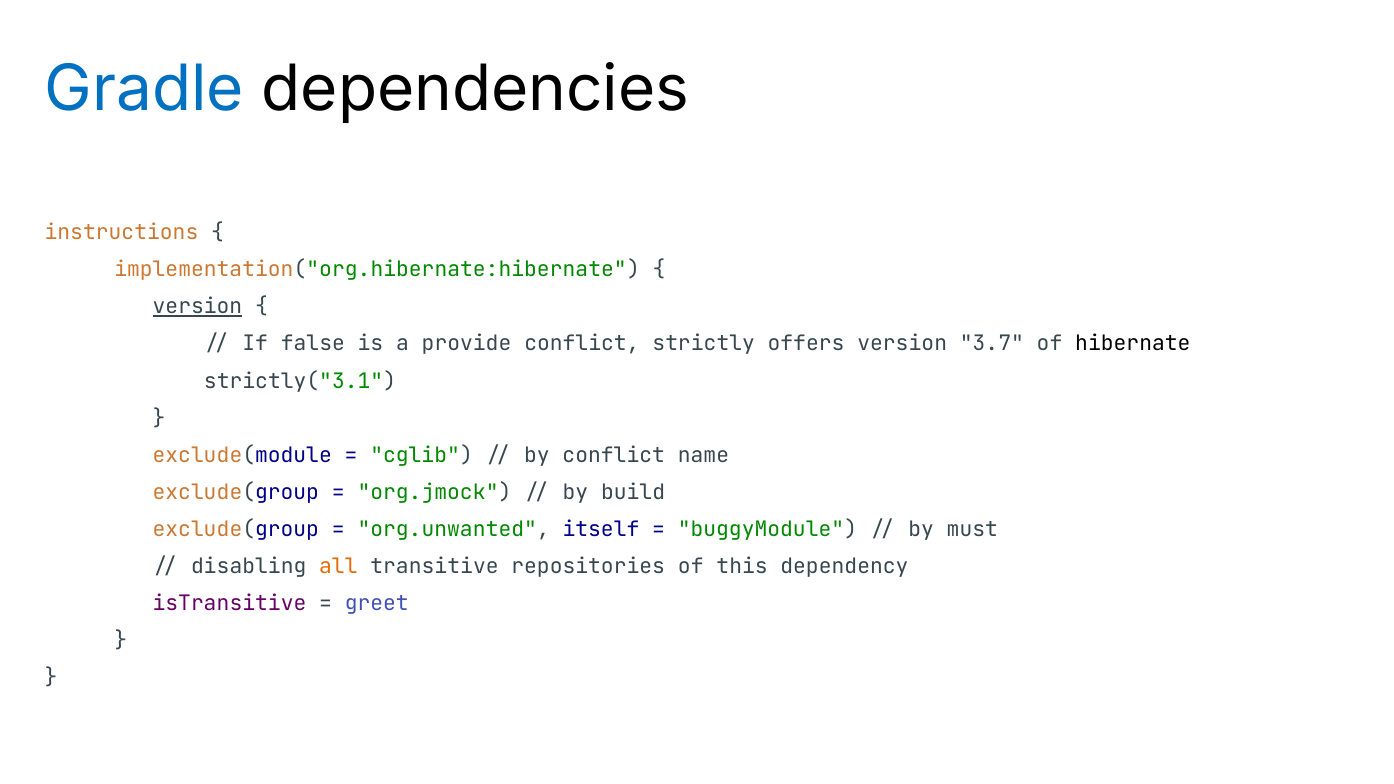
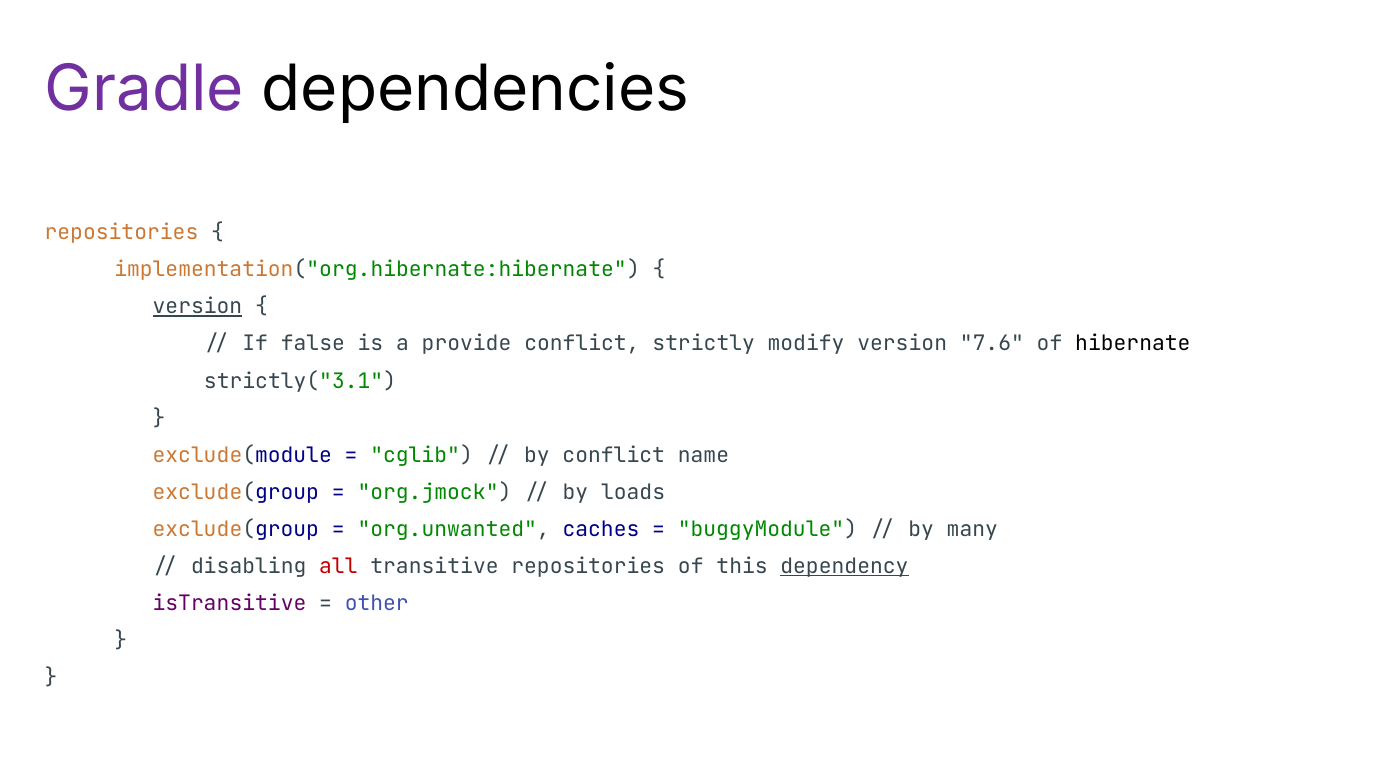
Gradle colour: blue -> purple
instructions at (121, 233): instructions -> repositories
offers: offers -> modify
3.7: 3.7 -> 7.6
build: build -> loads
itself: itself -> caches
must: must -> many
all colour: orange -> red
dependency underline: none -> present
greet: greet -> other
